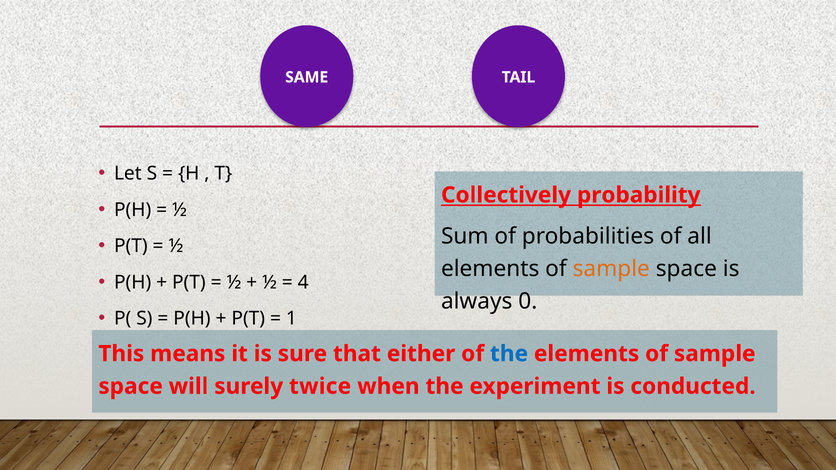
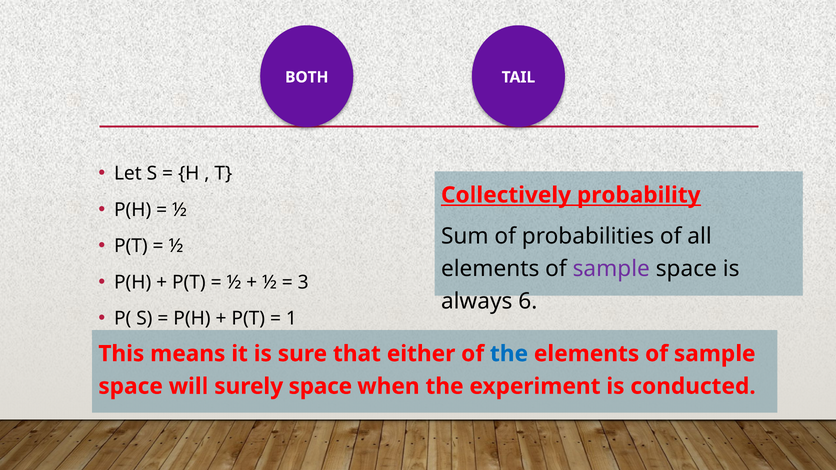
SAME: SAME -> BOTH
sample at (611, 269) colour: orange -> purple
4: 4 -> 3
0: 0 -> 6
surely twice: twice -> space
